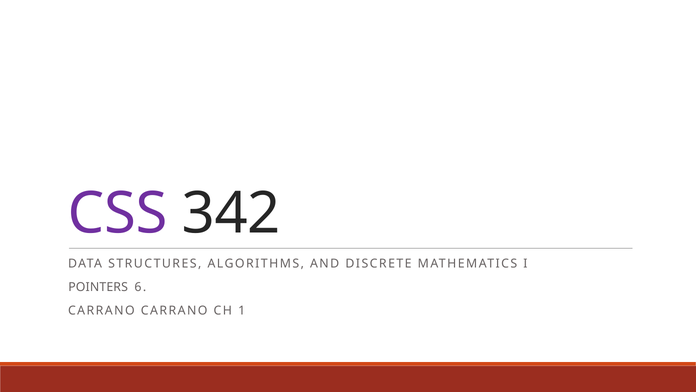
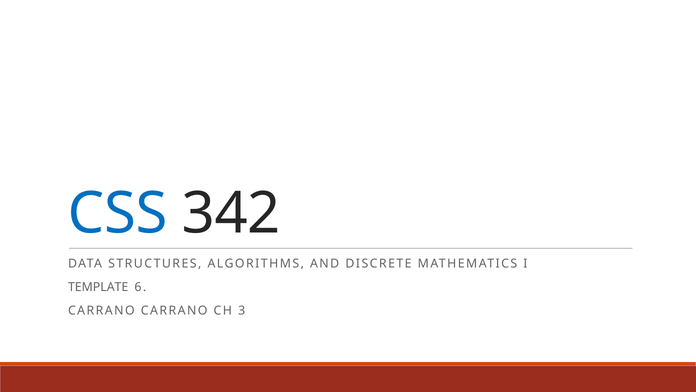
CSS colour: purple -> blue
POINTERS: POINTERS -> TEMPLATE
1: 1 -> 3
